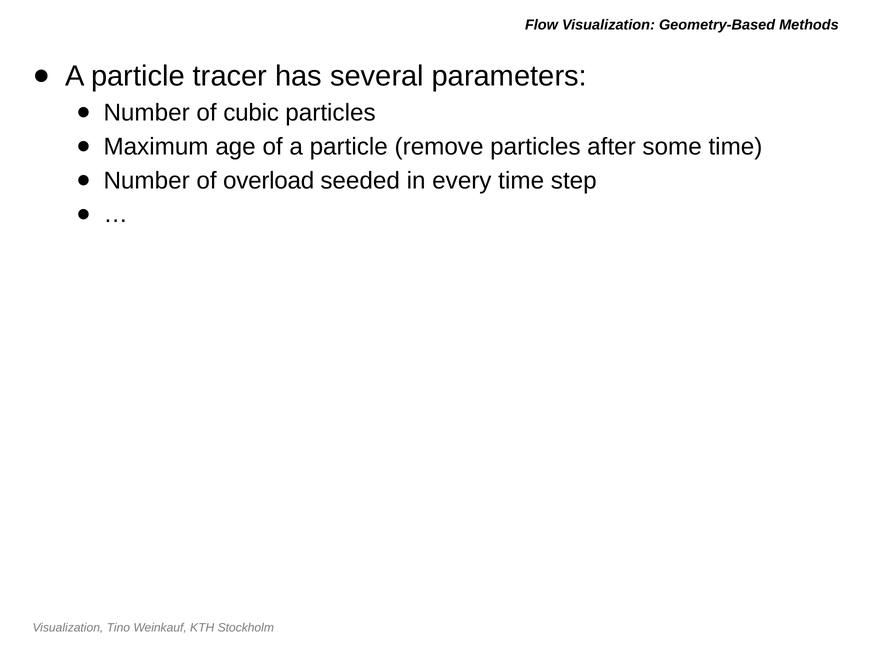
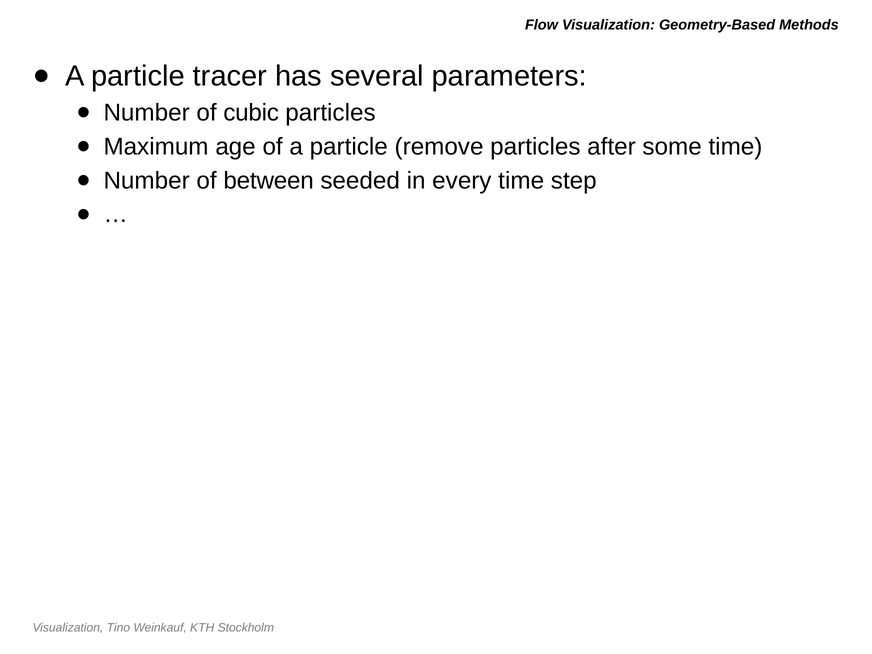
overload: overload -> between
